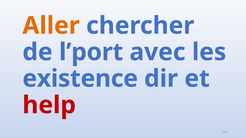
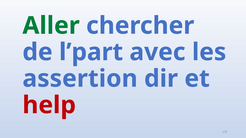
Aller colour: orange -> green
l’port: l’port -> l’part
existence: existence -> assertion
